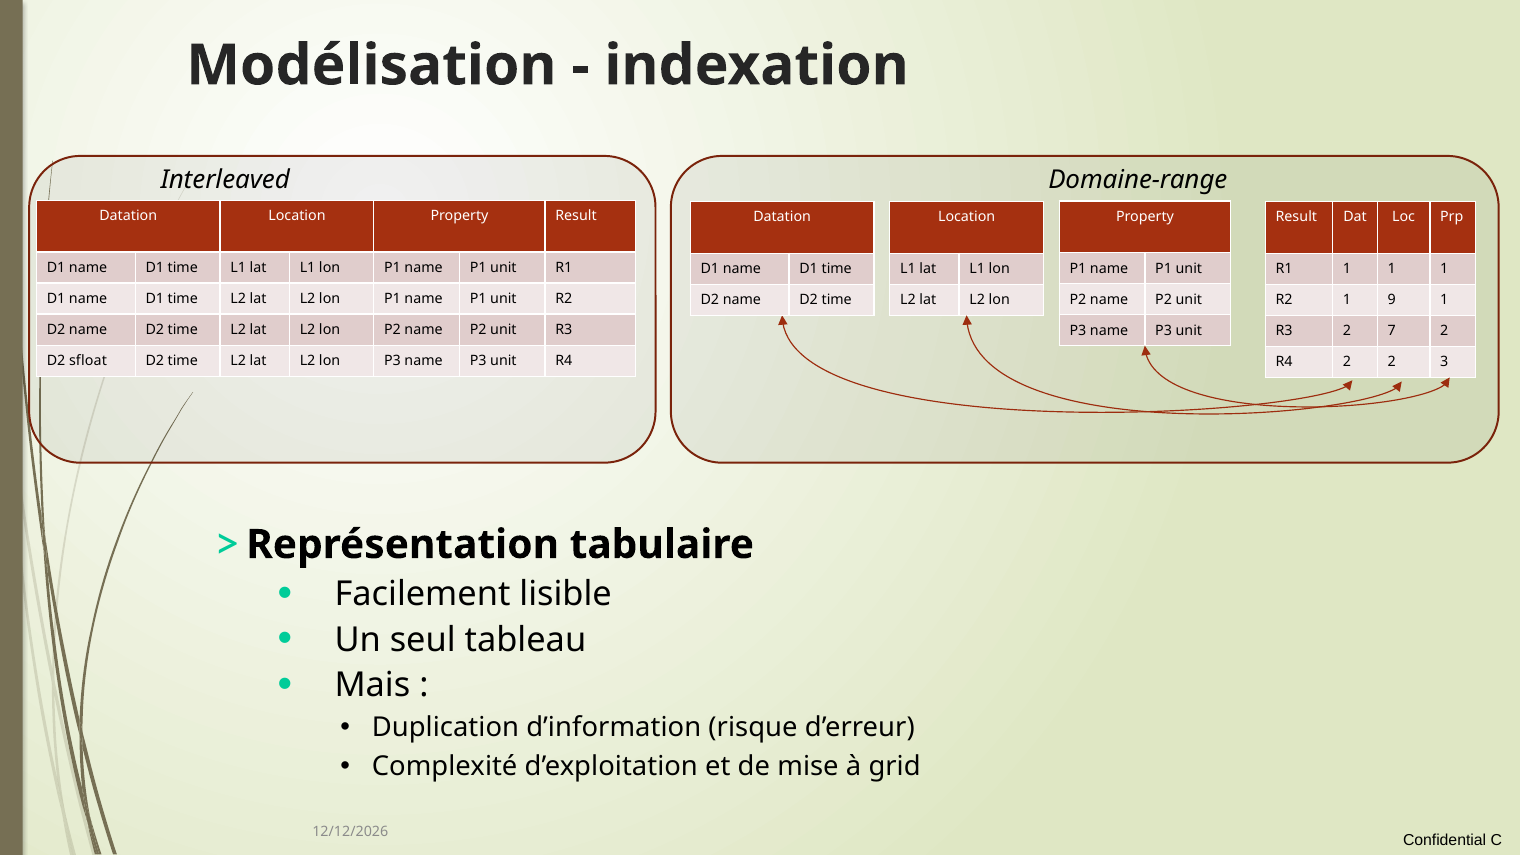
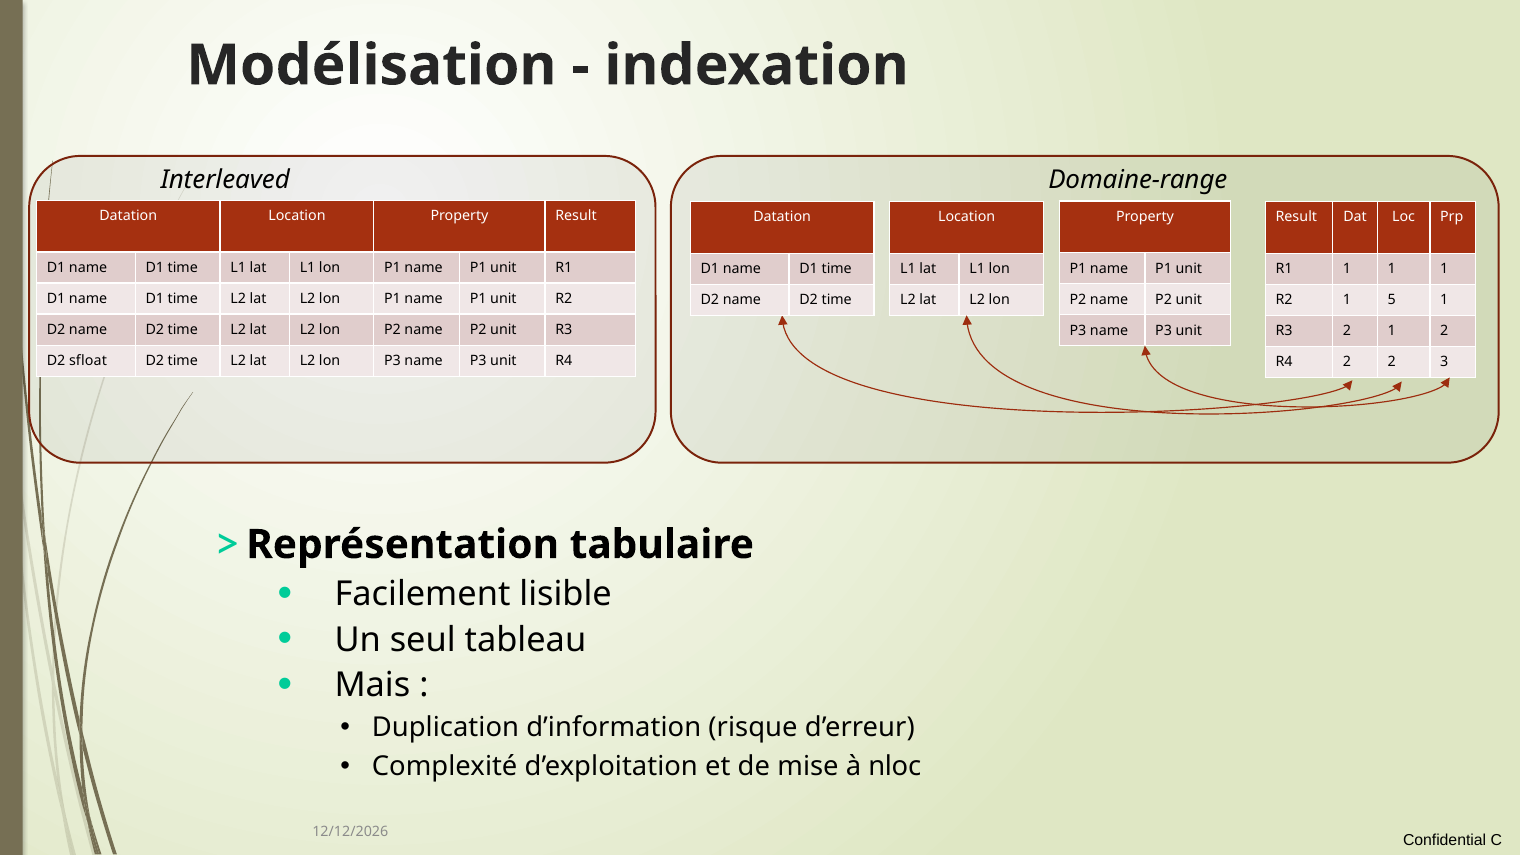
9: 9 -> 5
2 7: 7 -> 1
grid: grid -> nloc
